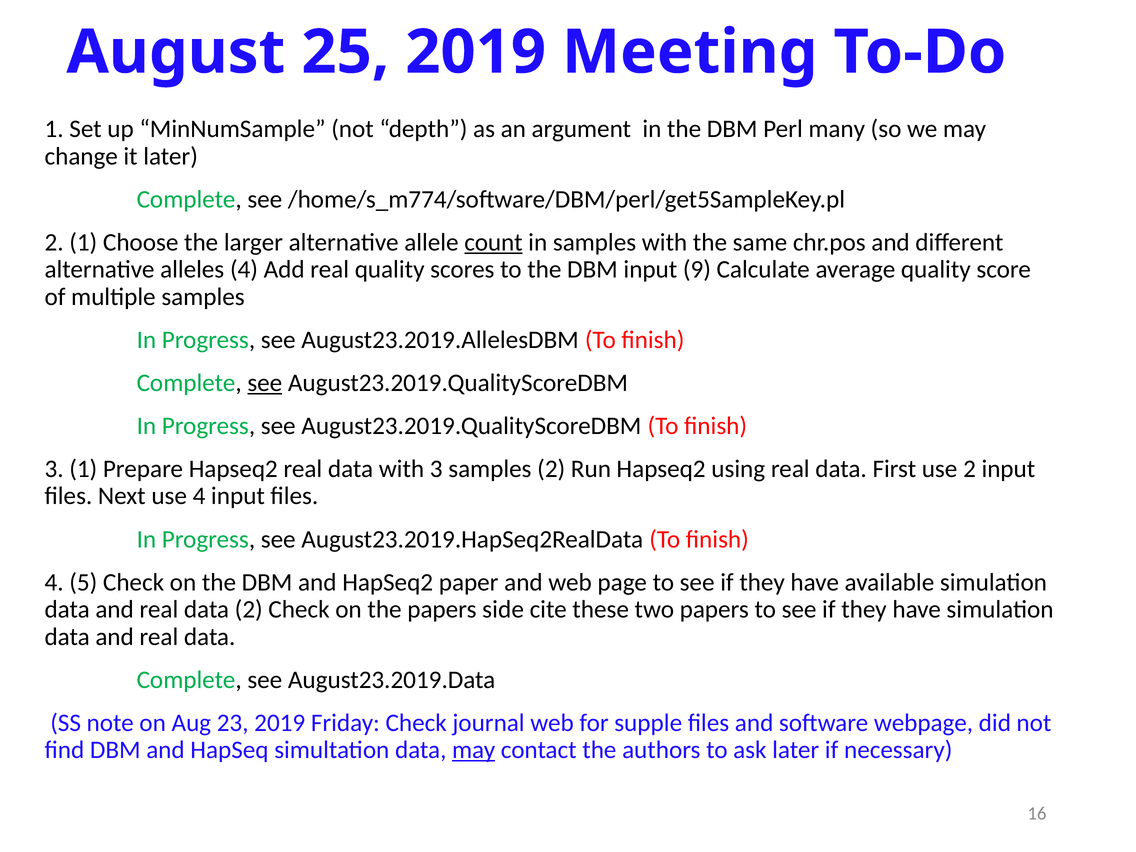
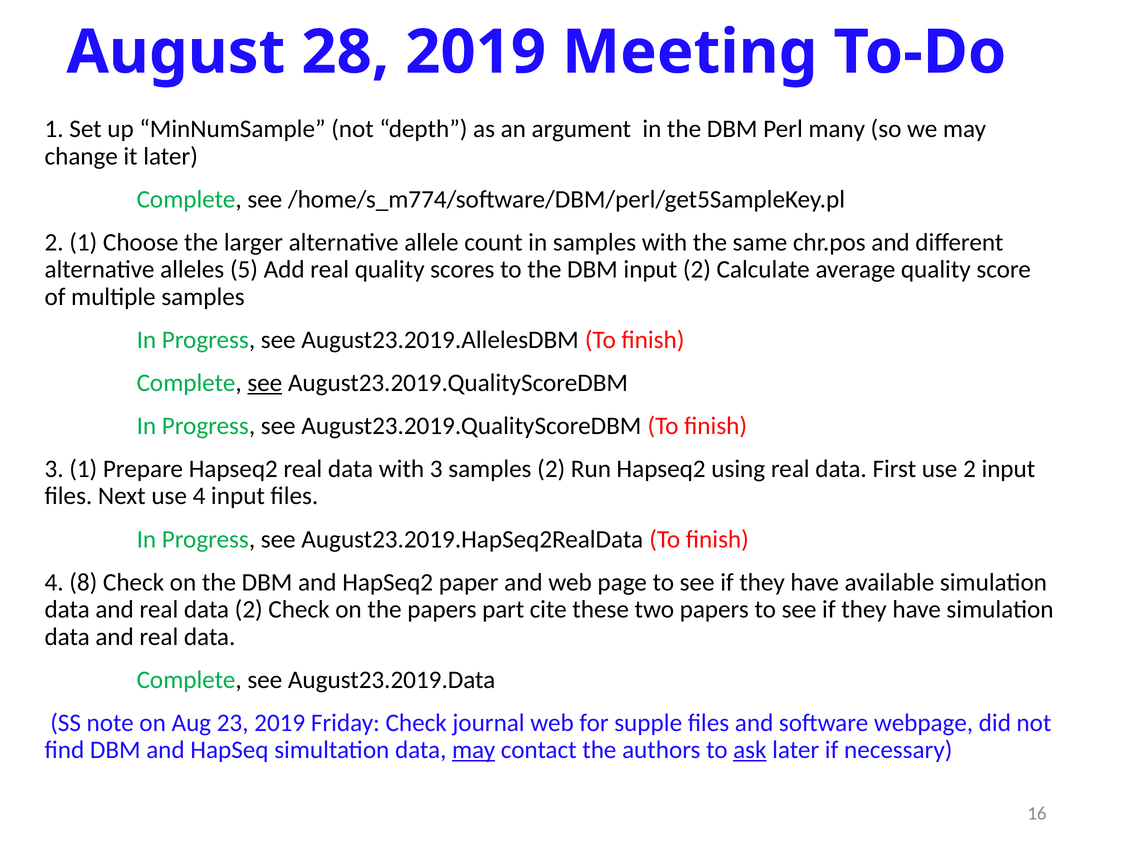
25: 25 -> 28
count underline: present -> none
alleles 4: 4 -> 5
input 9: 9 -> 2
5: 5 -> 8
side: side -> part
ask underline: none -> present
